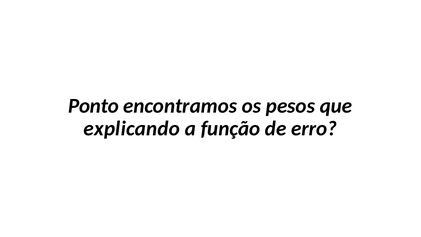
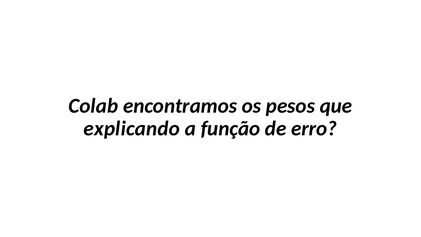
Ponto: Ponto -> Colab
